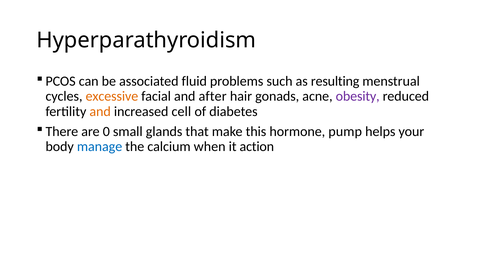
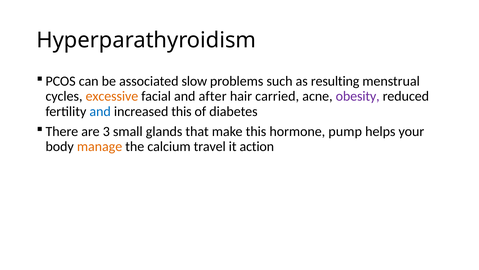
fluid: fluid -> slow
gonads: gonads -> carried
and at (100, 111) colour: orange -> blue
increased cell: cell -> this
0: 0 -> 3
manage colour: blue -> orange
when: when -> travel
